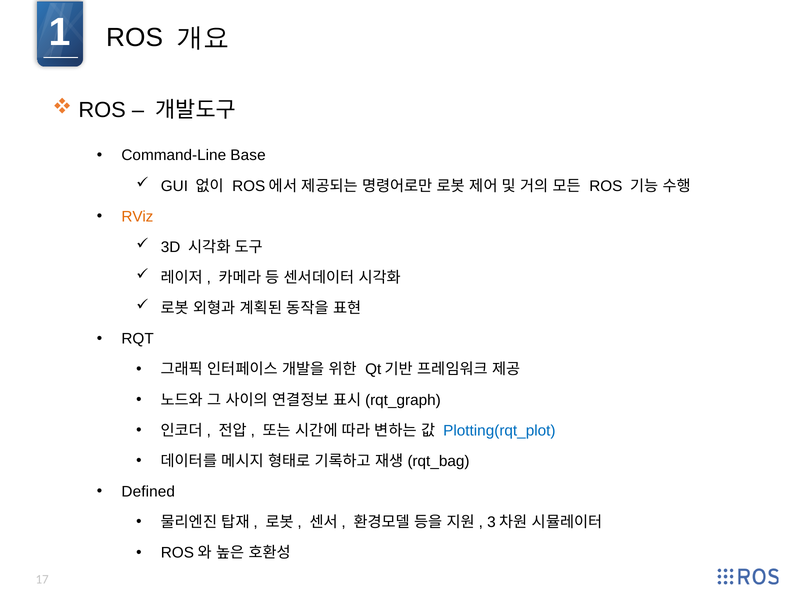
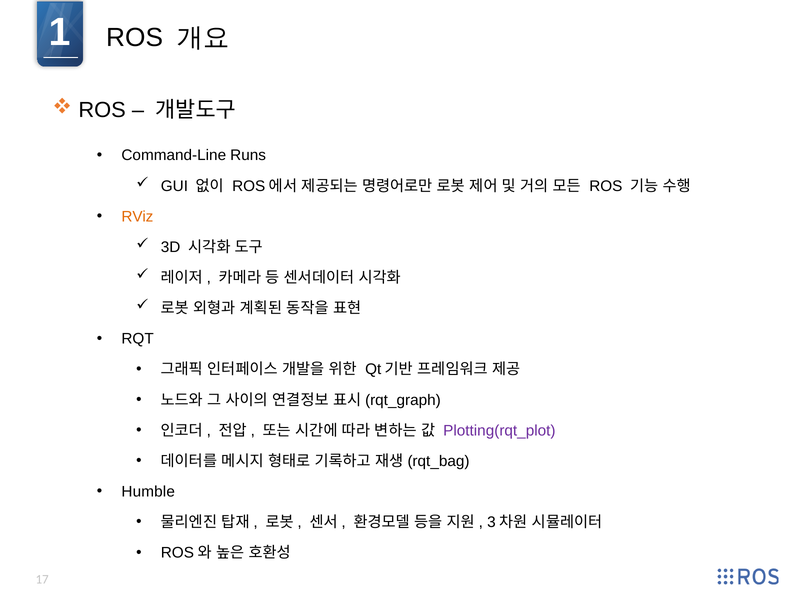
Base: Base -> Runs
Plotting(rqt_plot colour: blue -> purple
Defined: Defined -> Humble
